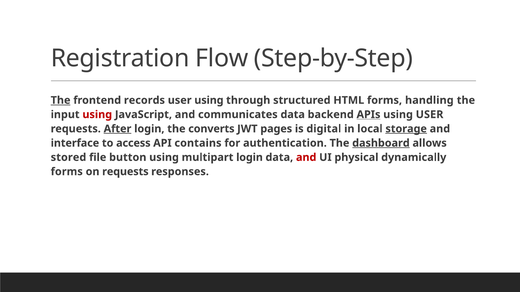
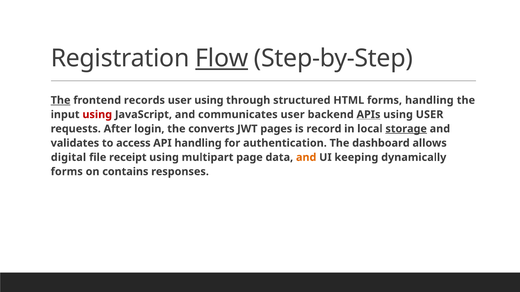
Flow underline: none -> present
communicates data: data -> user
After underline: present -> none
digital: digital -> record
interface: interface -> validates
API contains: contains -> handling
dashboard underline: present -> none
stored: stored -> digital
button: button -> receipt
multipart login: login -> page
and at (306, 158) colour: red -> orange
physical: physical -> keeping
on requests: requests -> contains
